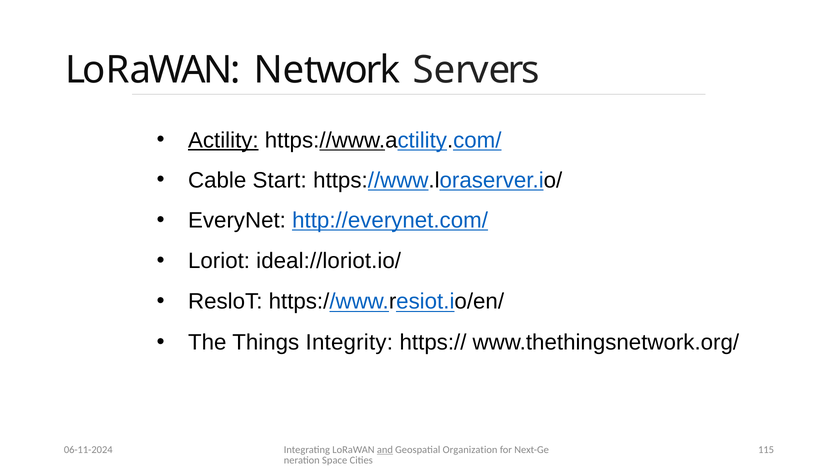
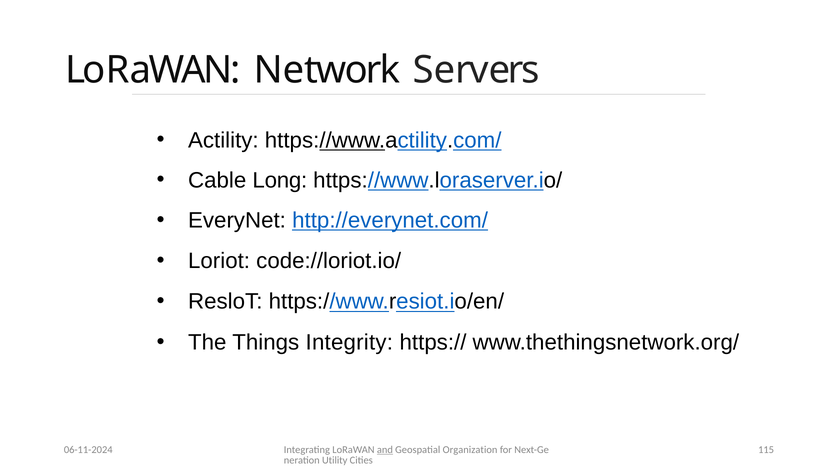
Actility underline: present -> none
Start: Start -> Long
ideal://loriot.io/: ideal://loriot.io/ -> code://loriot.io/
Space: Space -> Utility
